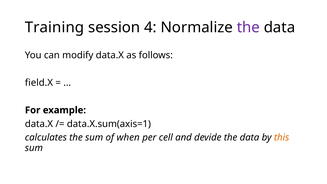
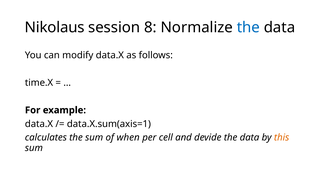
Training: Training -> Nikolaus
4: 4 -> 8
the at (248, 27) colour: purple -> blue
field.X: field.X -> time.X
